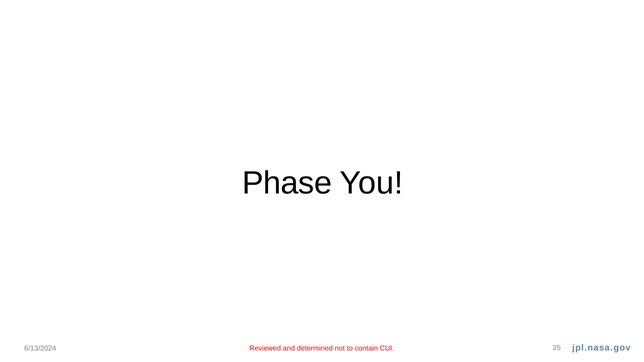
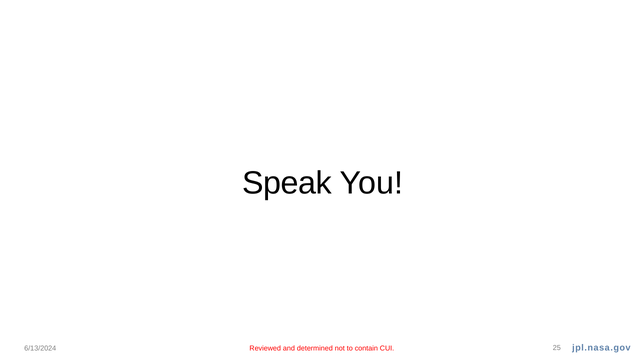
Phase: Phase -> Speak
